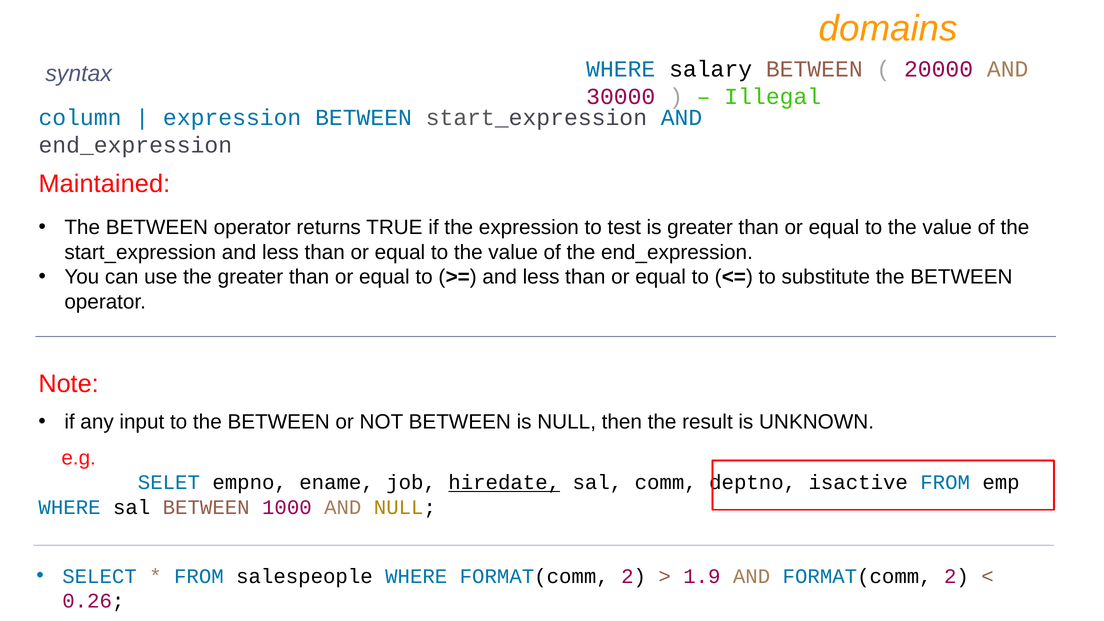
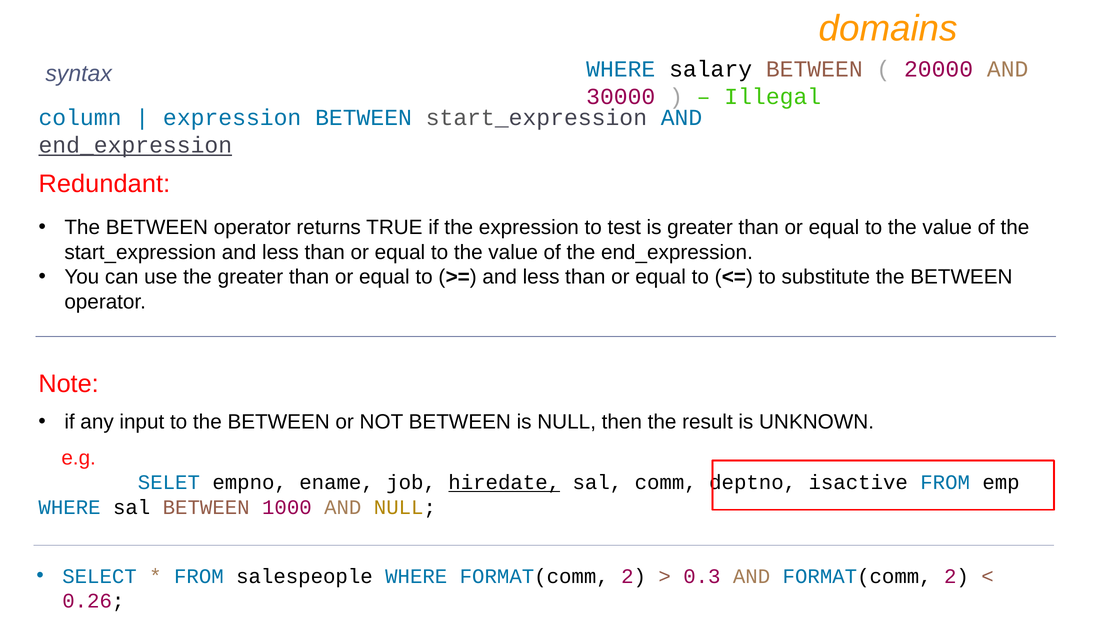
end_expression at (135, 145) underline: none -> present
Maintained: Maintained -> Redundant
1.9: 1.9 -> 0.3
